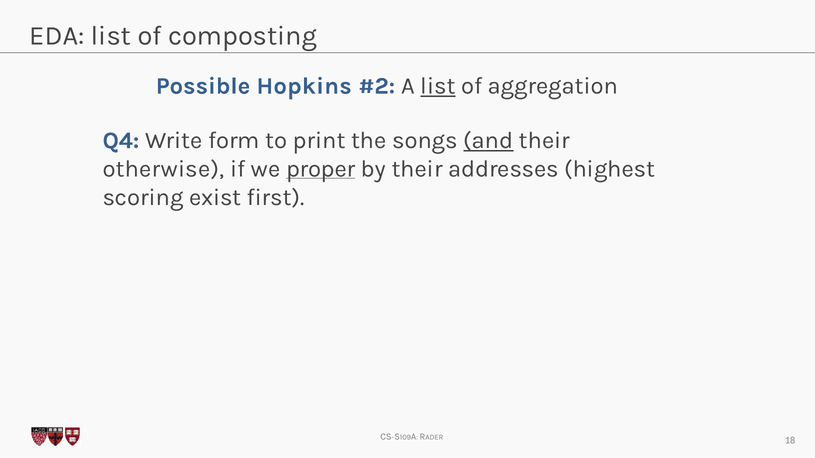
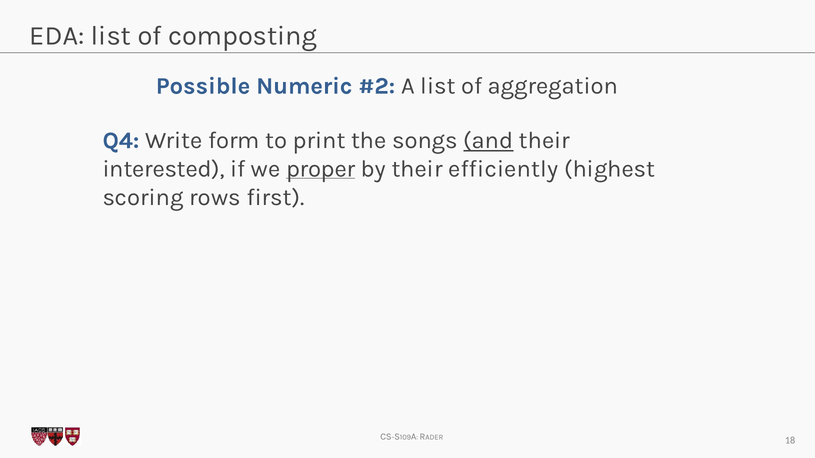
Hopkins: Hopkins -> Numeric
list at (438, 86) underline: present -> none
otherwise: otherwise -> interested
addresses: addresses -> efficiently
exist: exist -> rows
